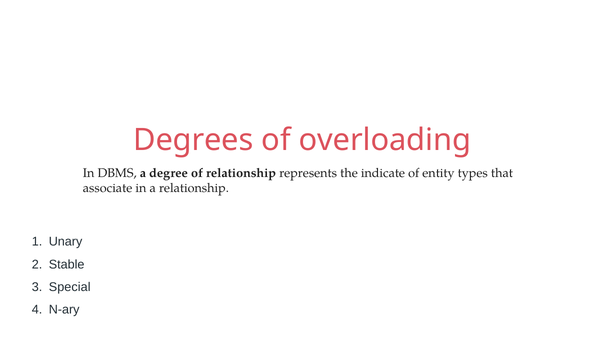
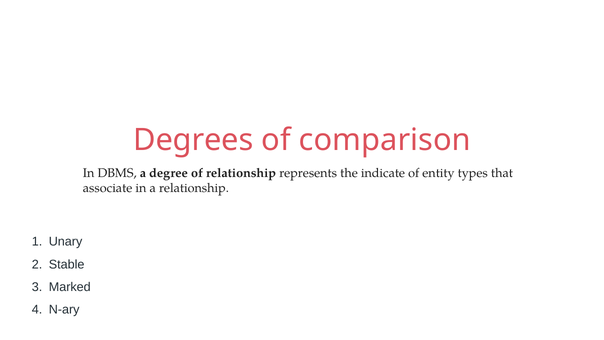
overloading: overloading -> comparison
Special: Special -> Marked
